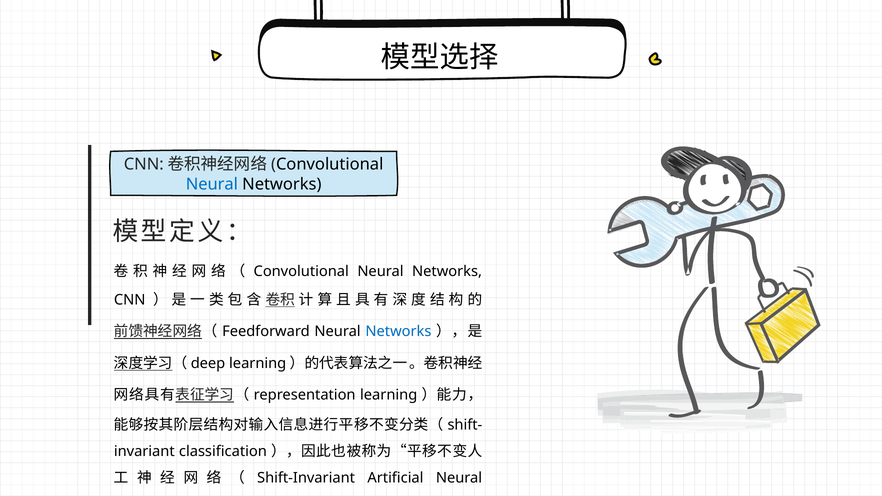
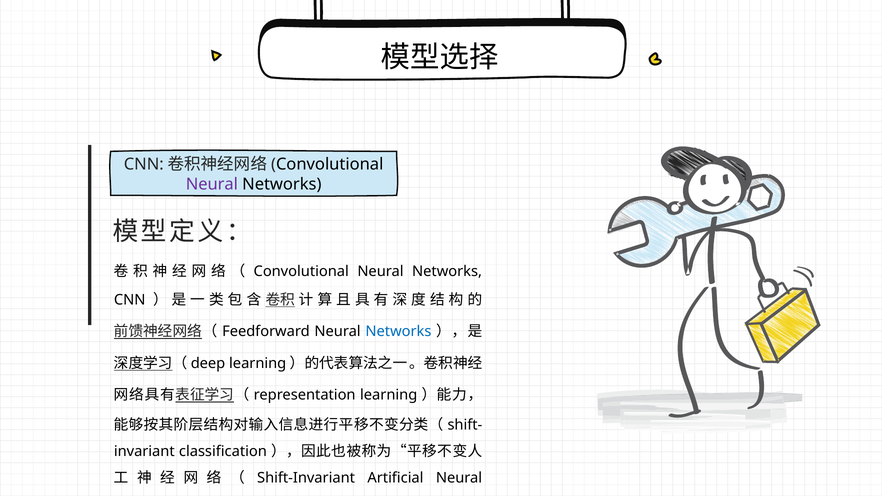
Neural at (212, 184) colour: blue -> purple
